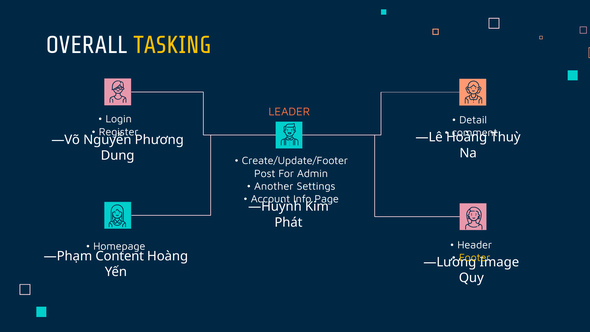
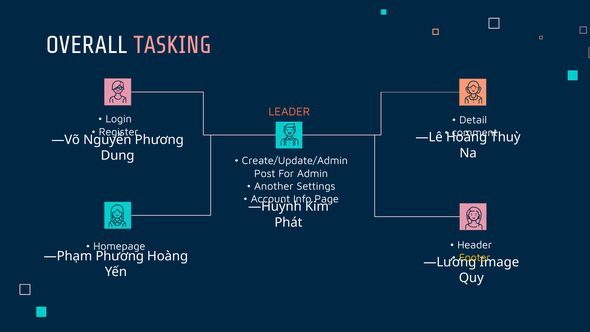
TASKING colour: yellow -> pink
Create/Update/Footer: Create/Update/Footer -> Create/Update/Admin
—Phạm Content: Content -> Phương
